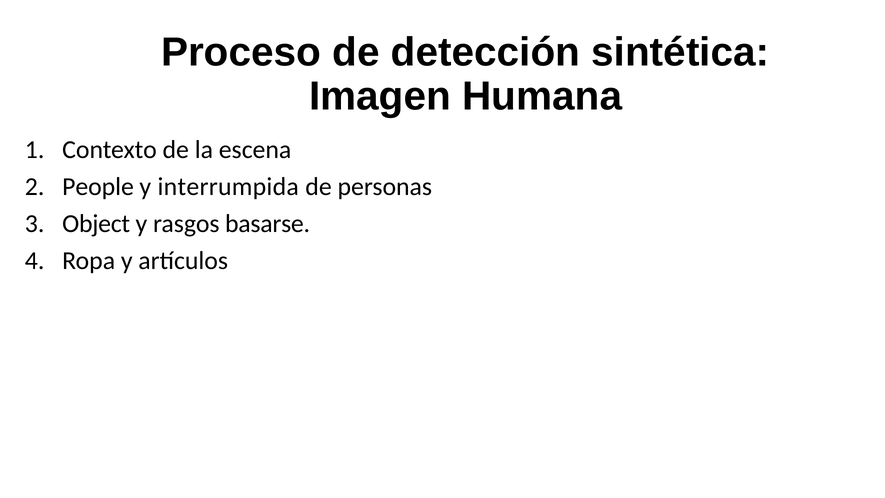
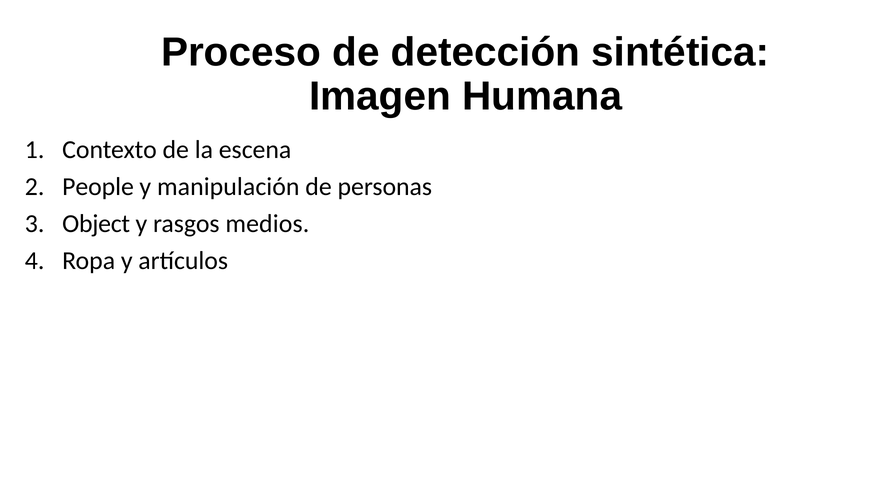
interrumpida: interrumpida -> manipulación
basarse: basarse -> medios
